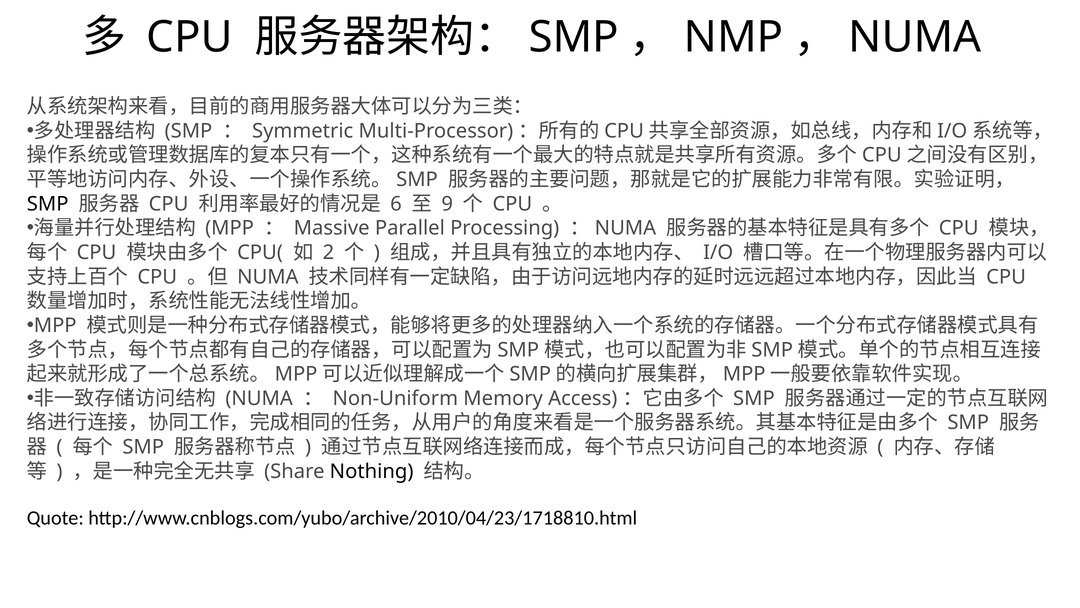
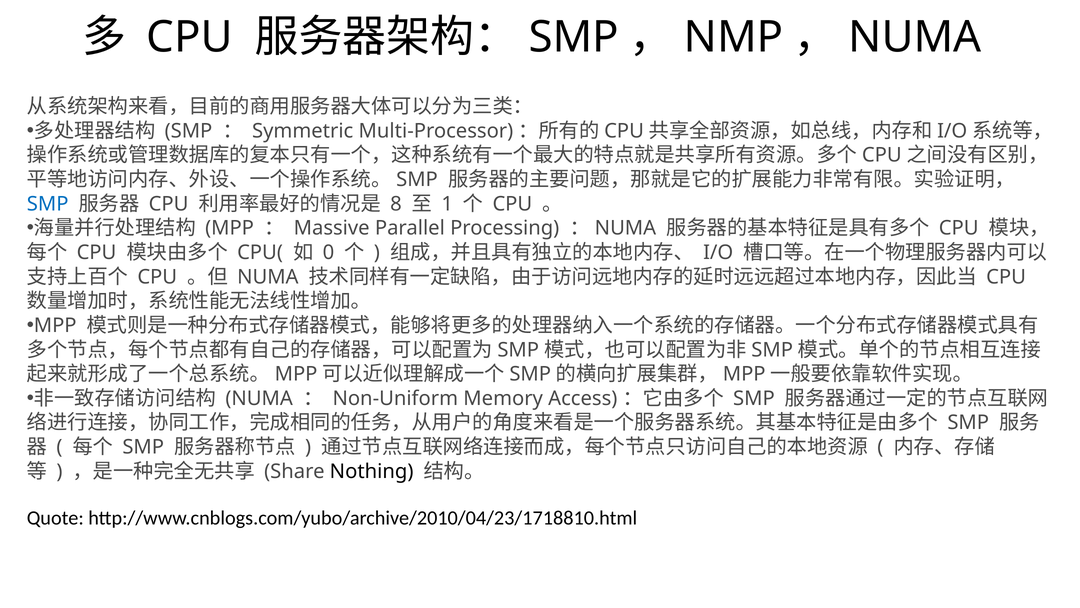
SMP at (48, 204) colour: black -> blue
6: 6 -> 8
9: 9 -> 1
2: 2 -> 0
